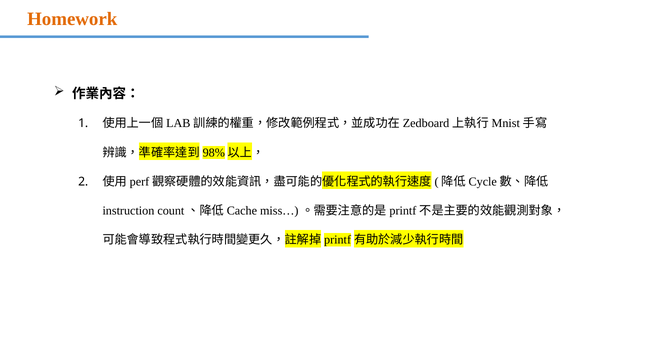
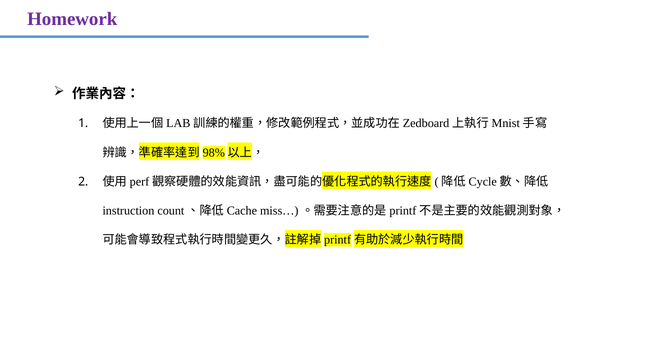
Homework colour: orange -> purple
